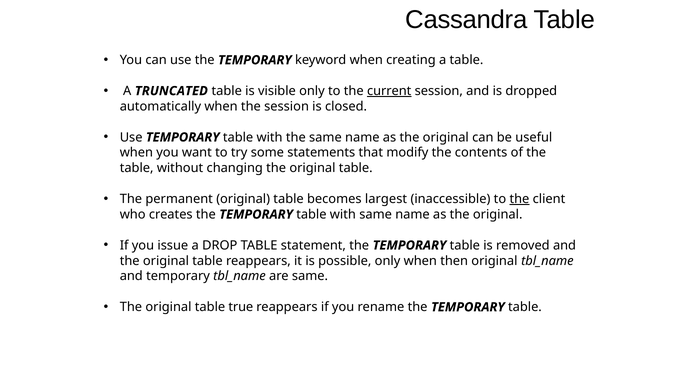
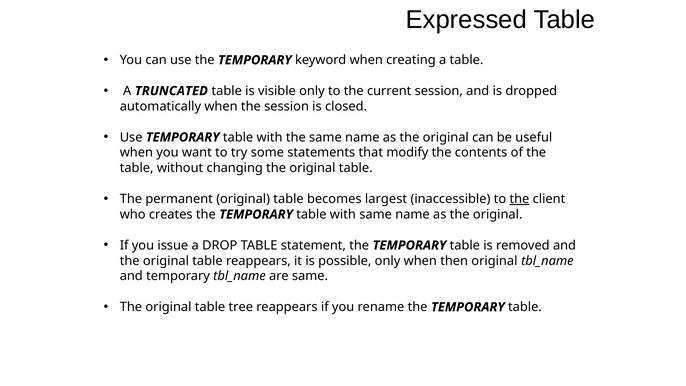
Cassandra: Cassandra -> Expressed
current underline: present -> none
true: true -> tree
